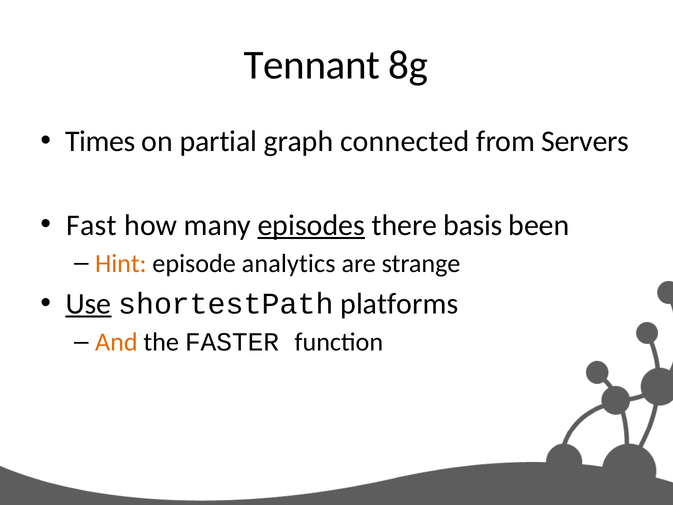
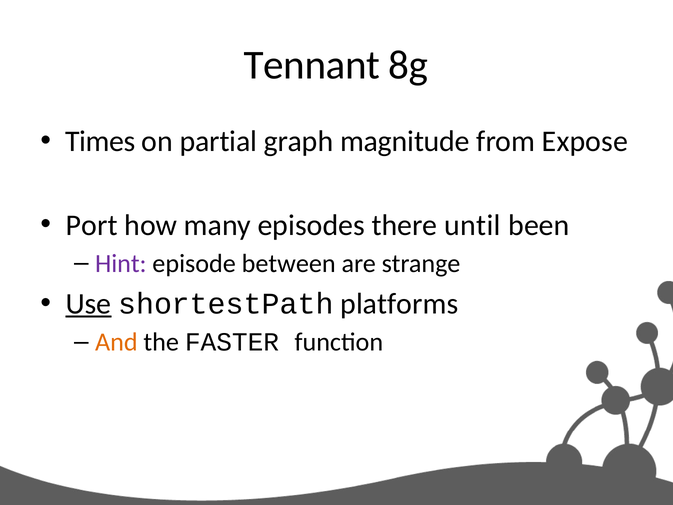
connected: connected -> magnitude
Servers: Servers -> Expose
Fast: Fast -> Port
episodes underline: present -> none
basis: basis -> until
Hint colour: orange -> purple
analytics: analytics -> between
